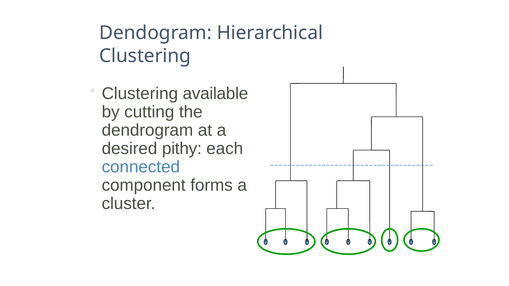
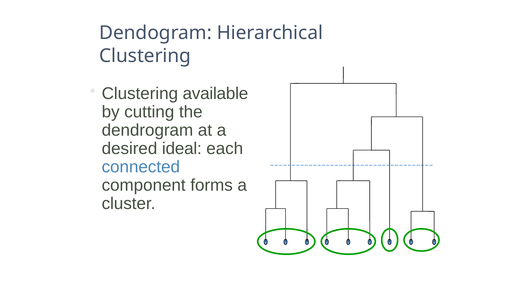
pithy: pithy -> ideal
